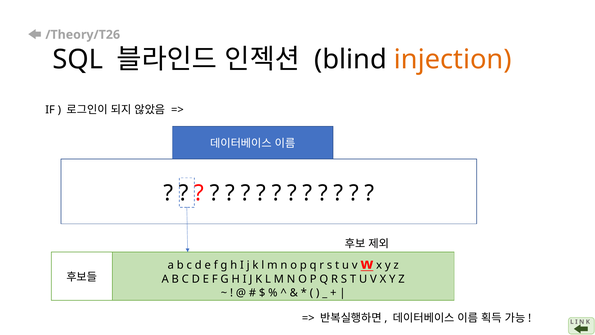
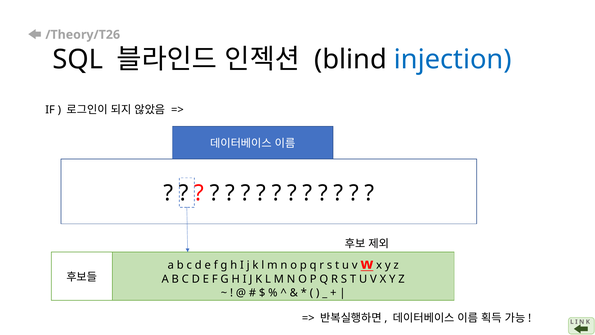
injection colour: orange -> blue
